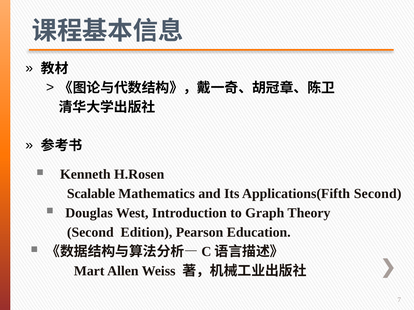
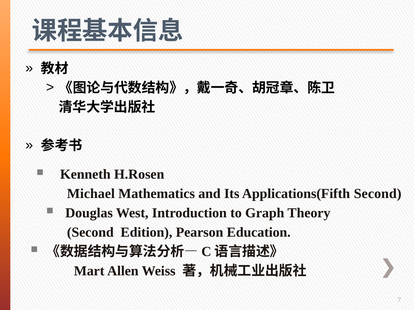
Scalable: Scalable -> Michael
